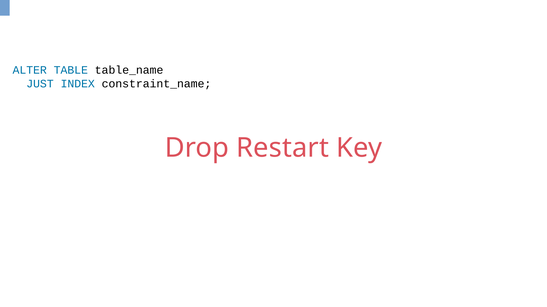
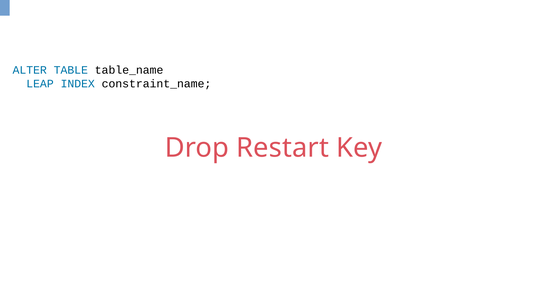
JUST: JUST -> LEAP
